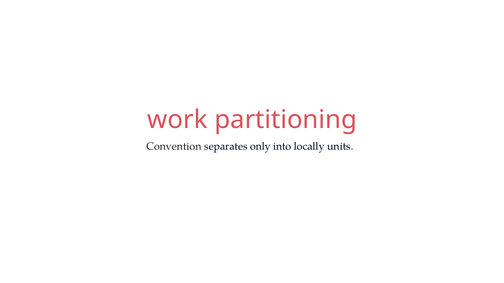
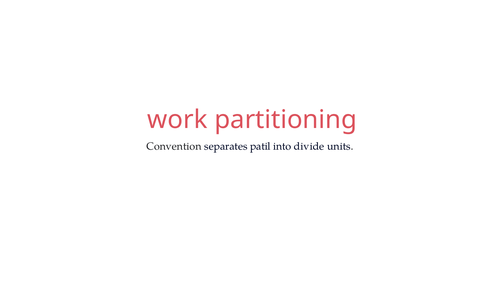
only: only -> patil
locally: locally -> divide
